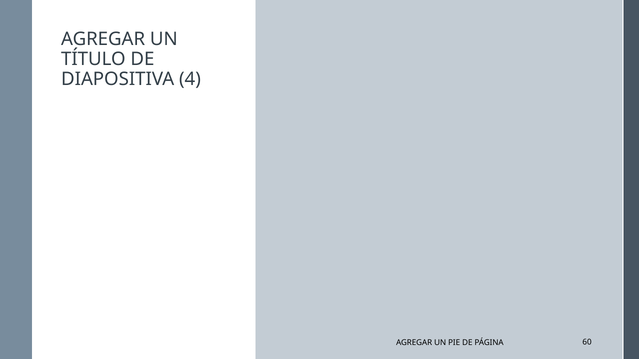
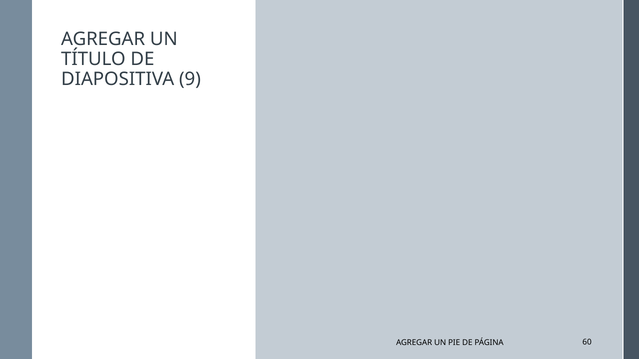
4: 4 -> 9
